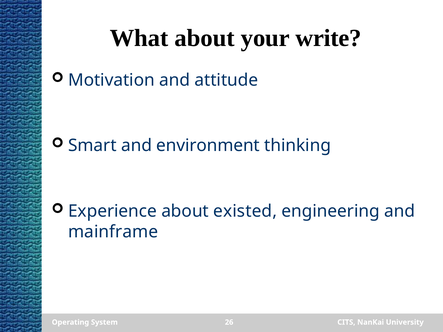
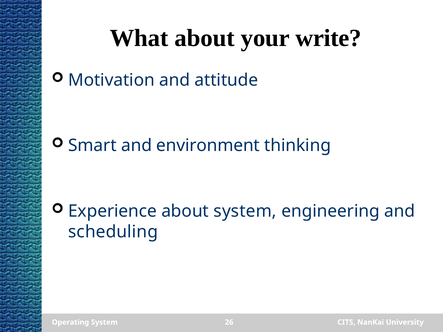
about existed: existed -> system
mainframe: mainframe -> scheduling
